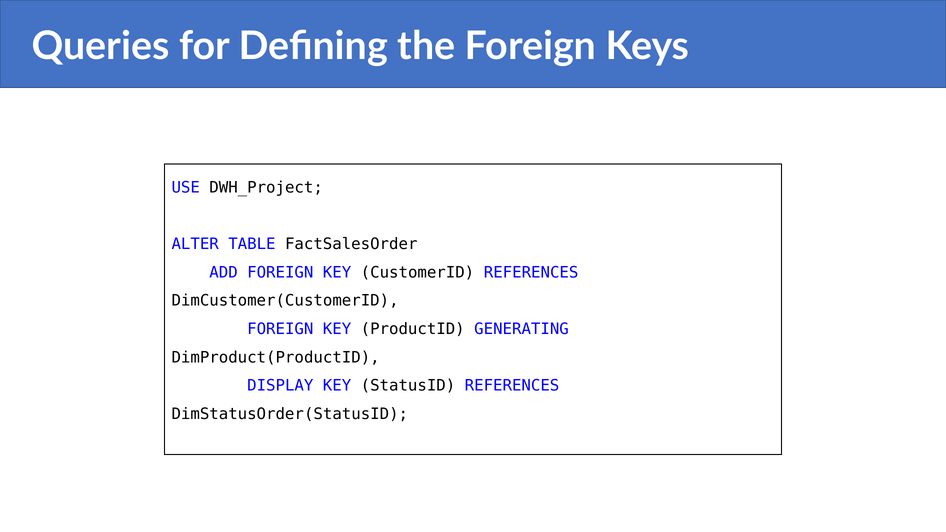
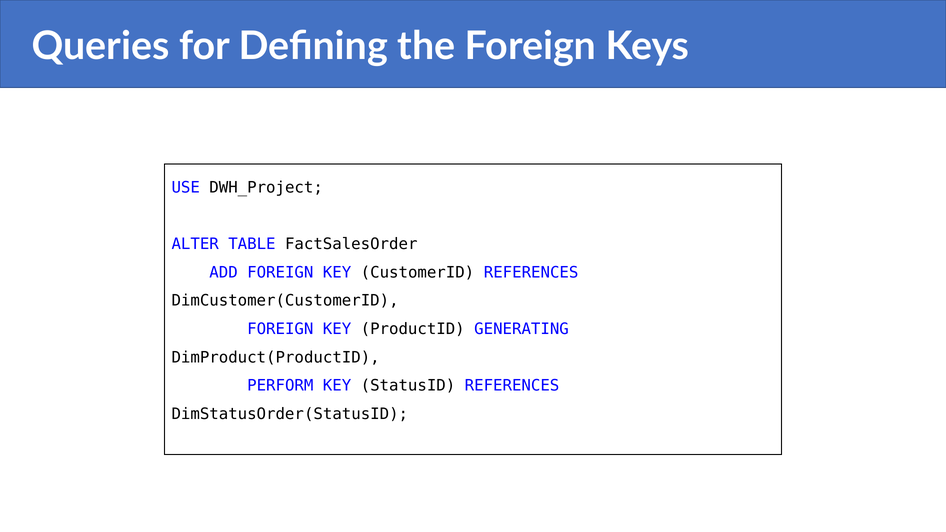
DISPLAY: DISPLAY -> PERFORM
